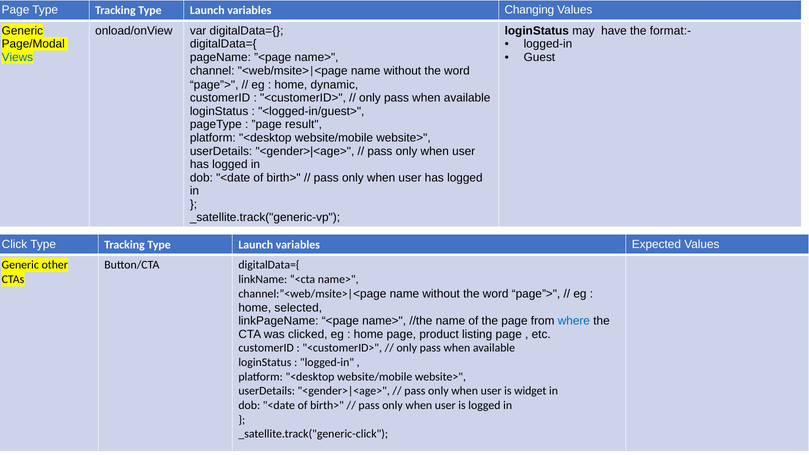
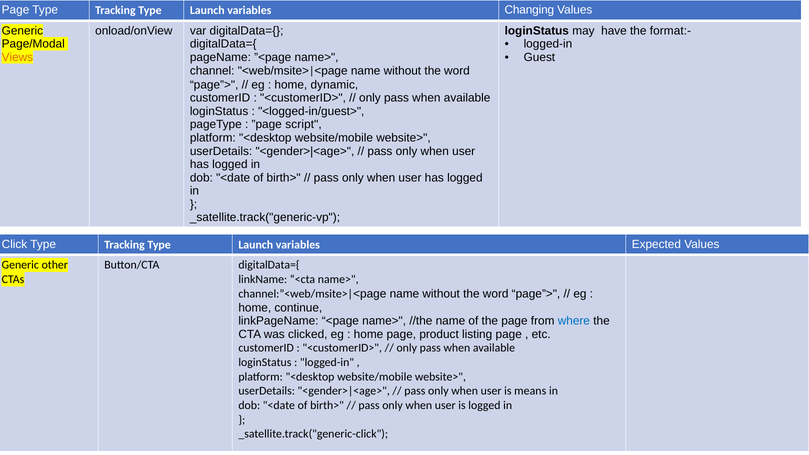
Views colour: blue -> orange
result: result -> script
selected: selected -> continue
widget: widget -> means
